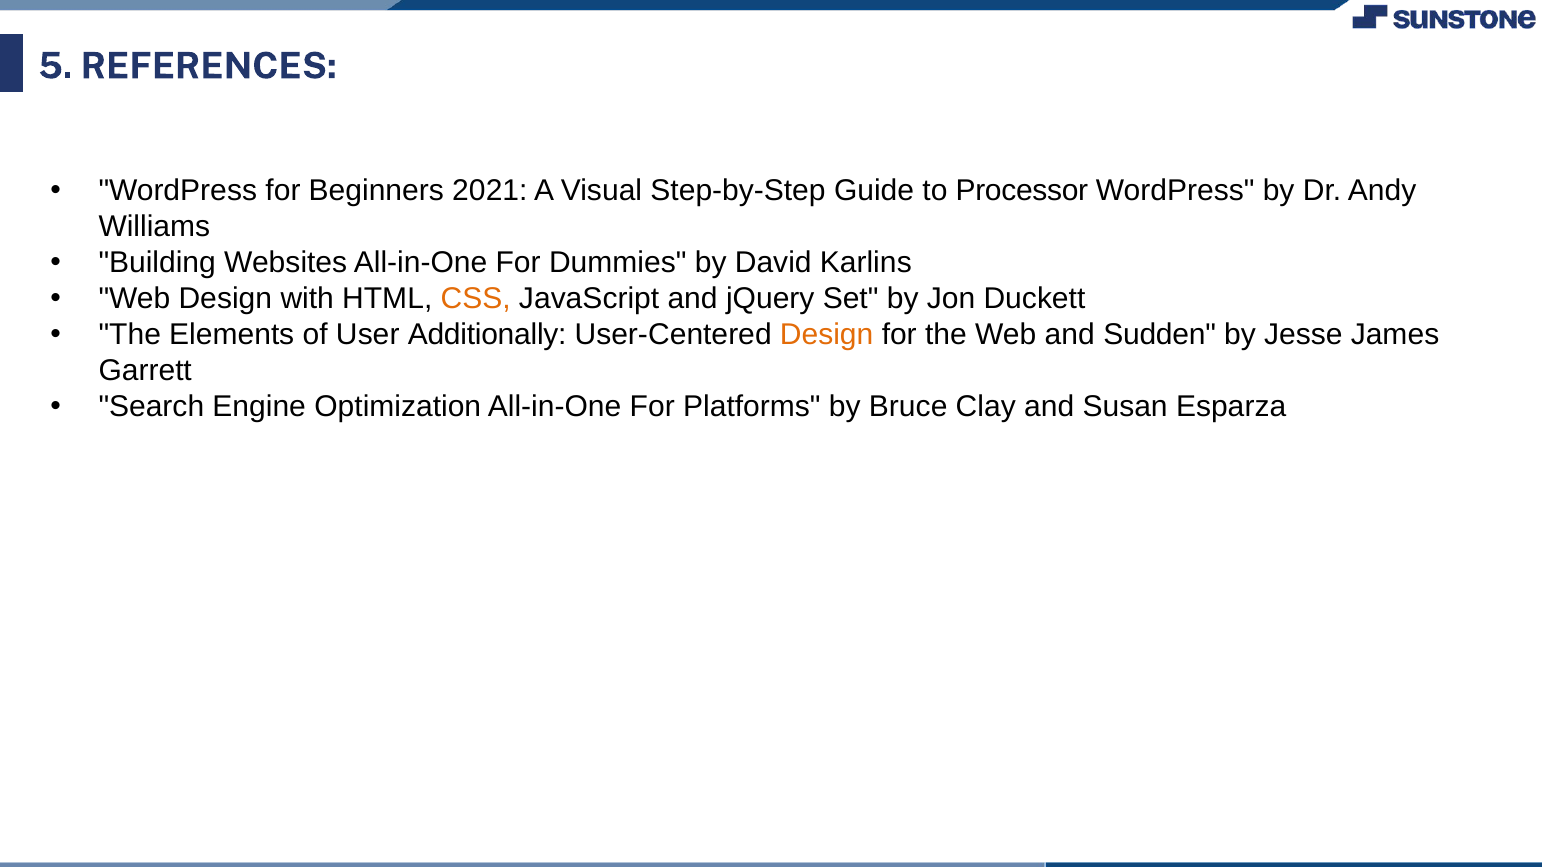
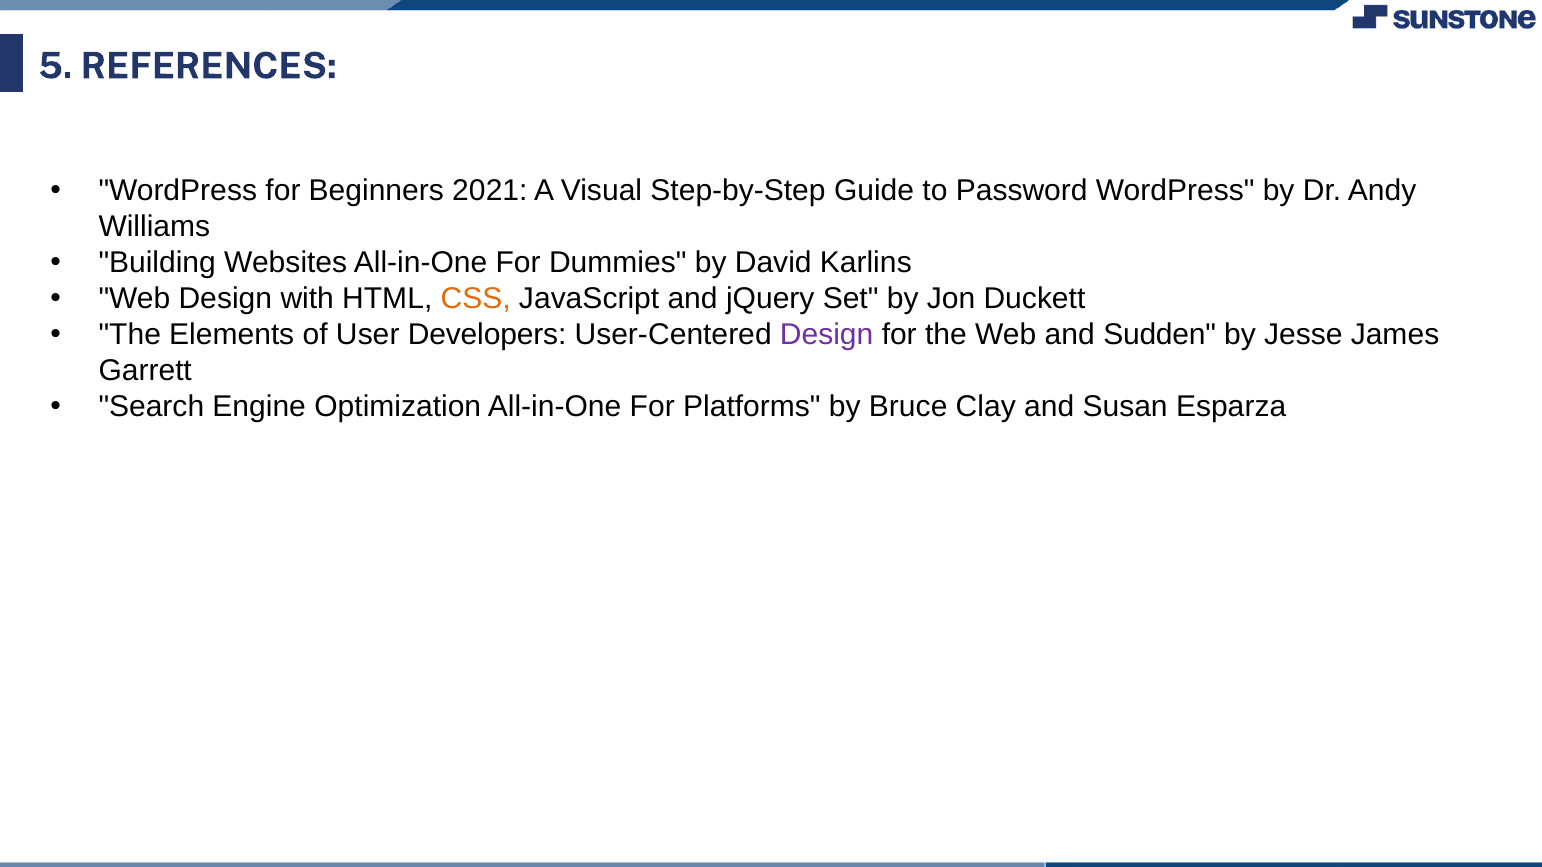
Processor: Processor -> Password
Additionally: Additionally -> Developers
Design at (827, 335) colour: orange -> purple
